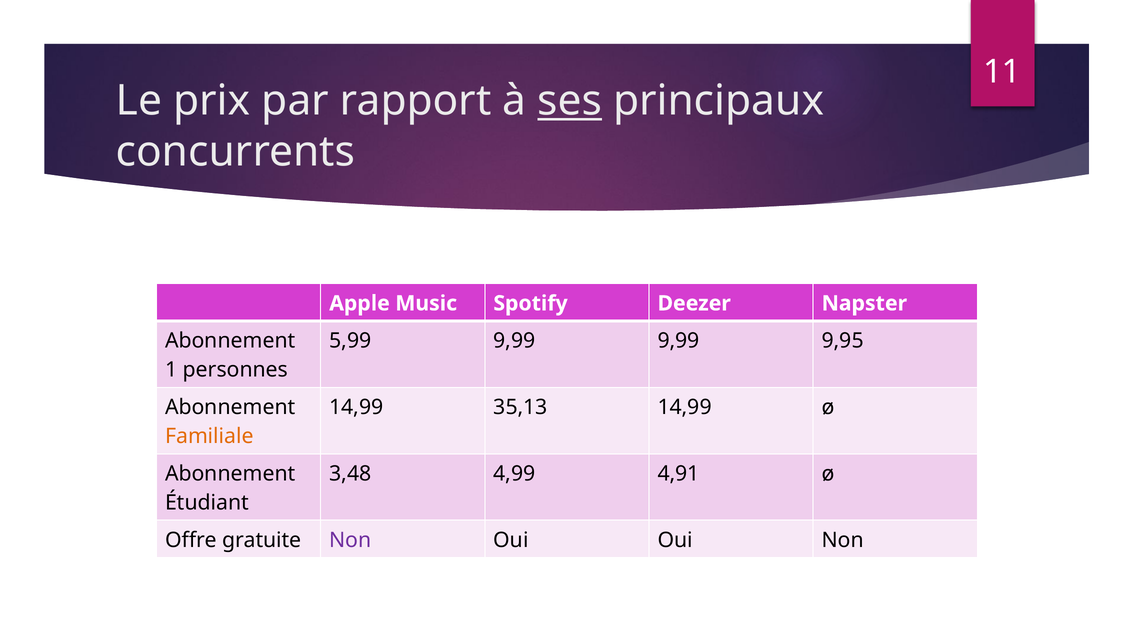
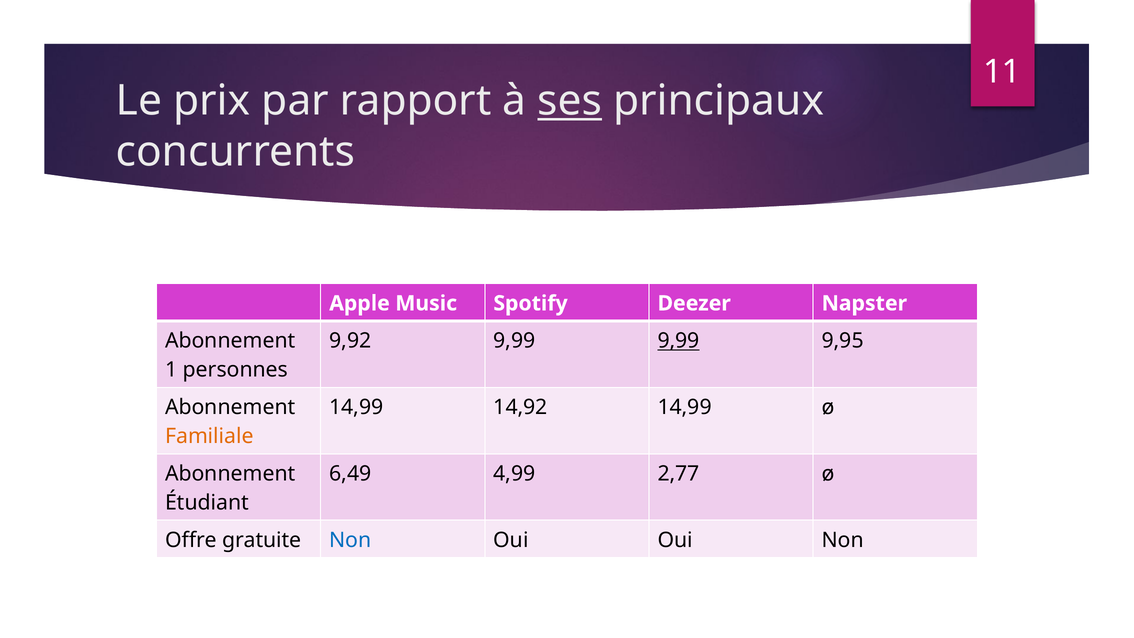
5,99: 5,99 -> 9,92
9,99 at (679, 341) underline: none -> present
35,13: 35,13 -> 14,92
3,48: 3,48 -> 6,49
4,91: 4,91 -> 2,77
Non at (350, 540) colour: purple -> blue
